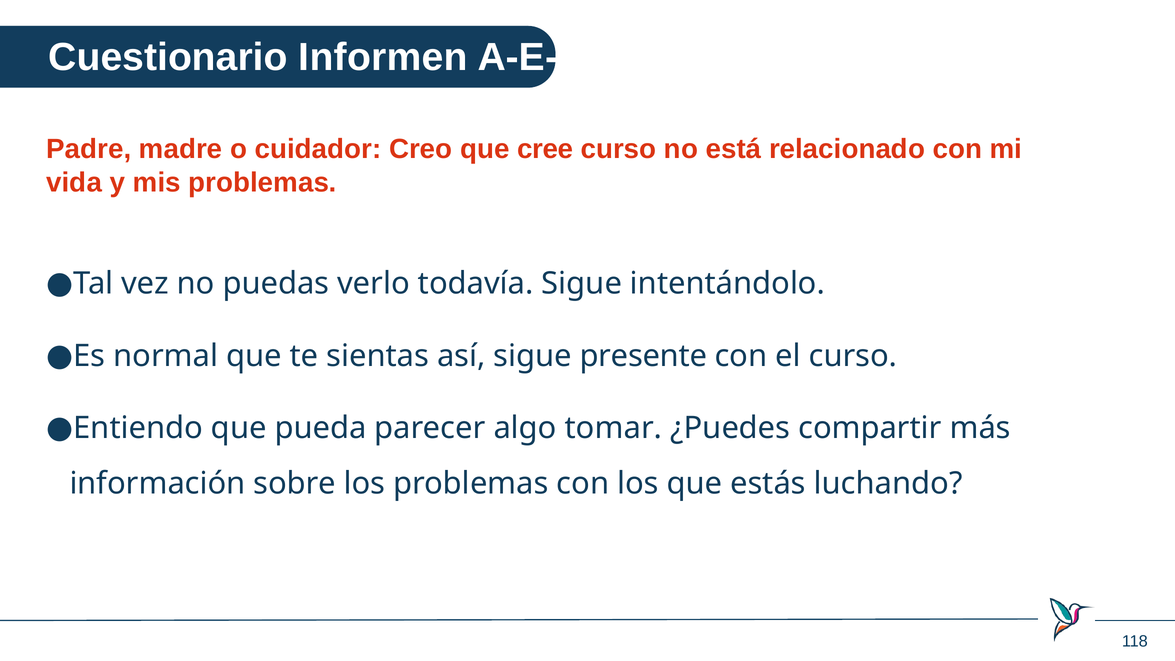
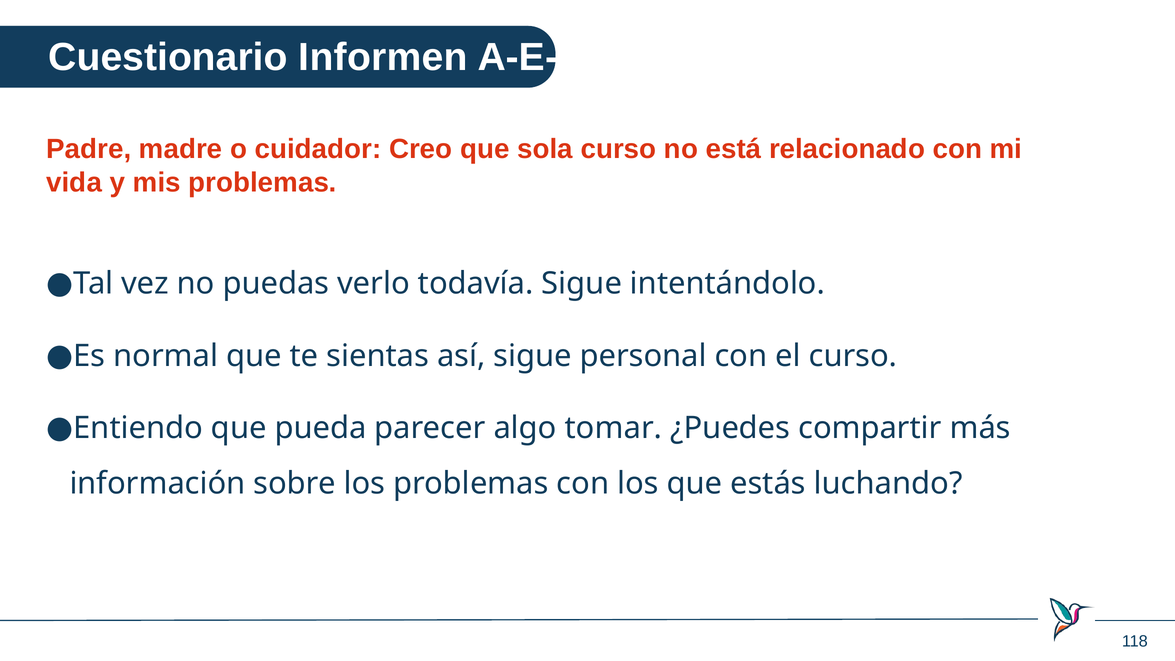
cree: cree -> sola
presente: presente -> personal
